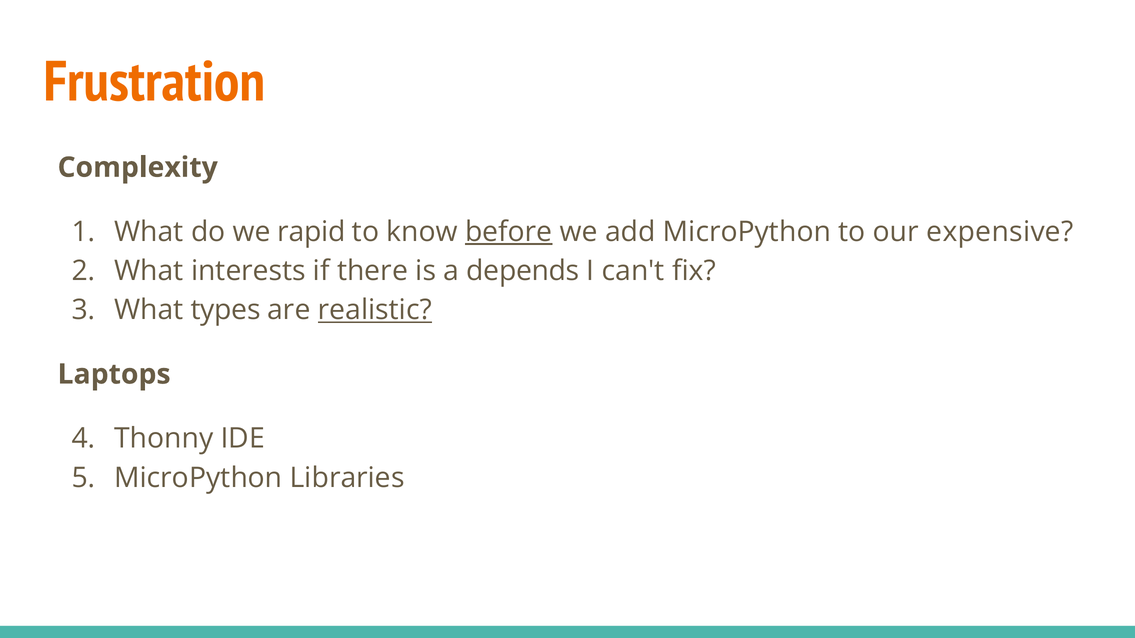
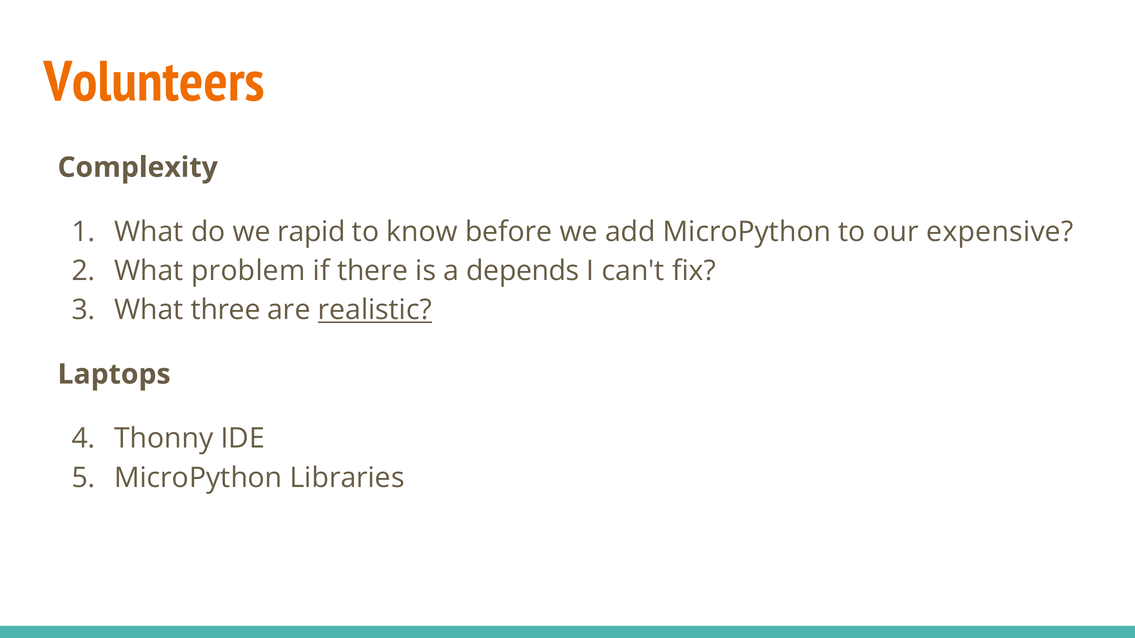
Frustration: Frustration -> Volunteers
before underline: present -> none
interests: interests -> problem
types: types -> three
